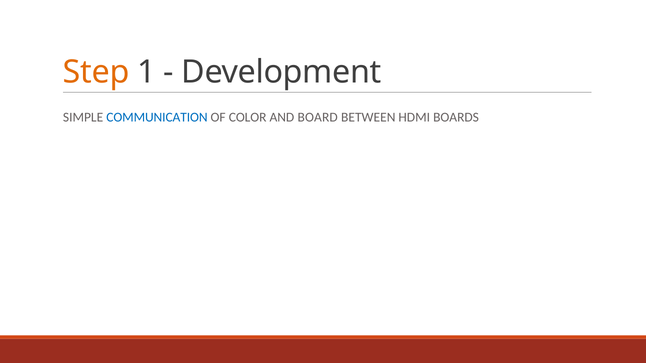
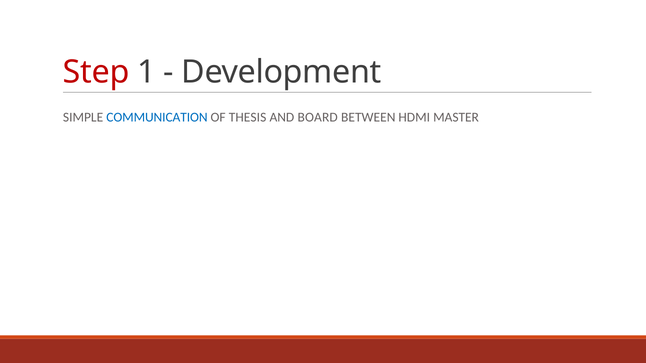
Step colour: orange -> red
COLOR: COLOR -> THESIS
BOARDS: BOARDS -> MASTER
